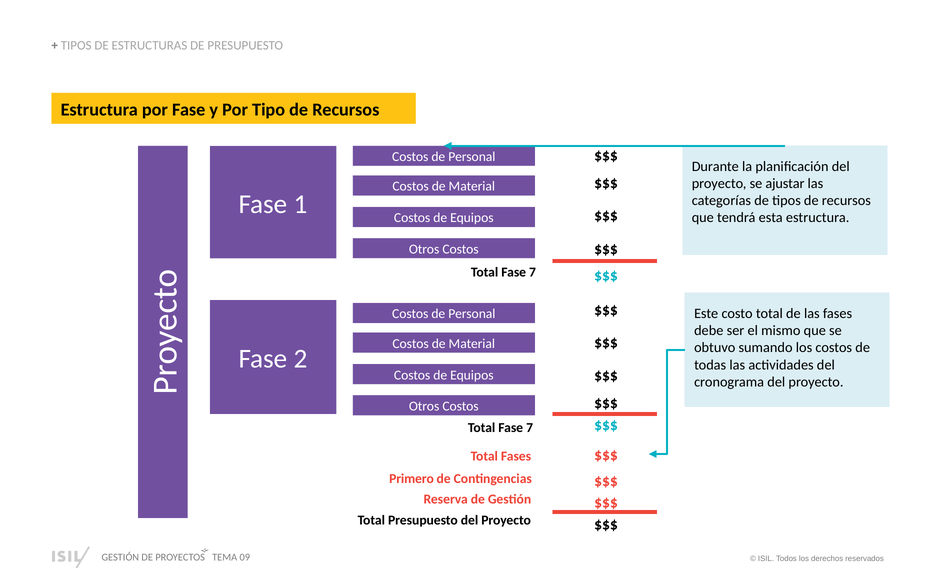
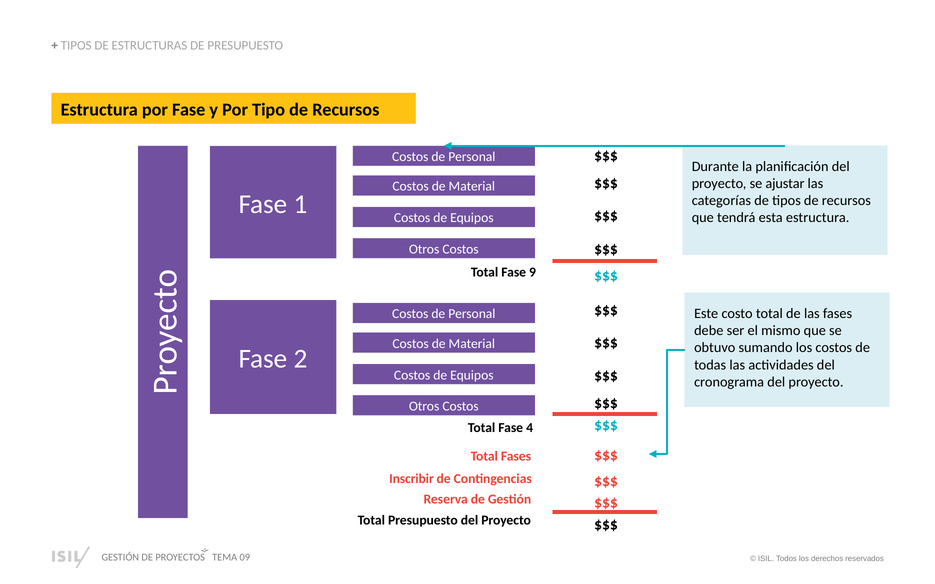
7 at (533, 273): 7 -> 9
7 at (530, 428): 7 -> 4
Primero: Primero -> Inscribir
